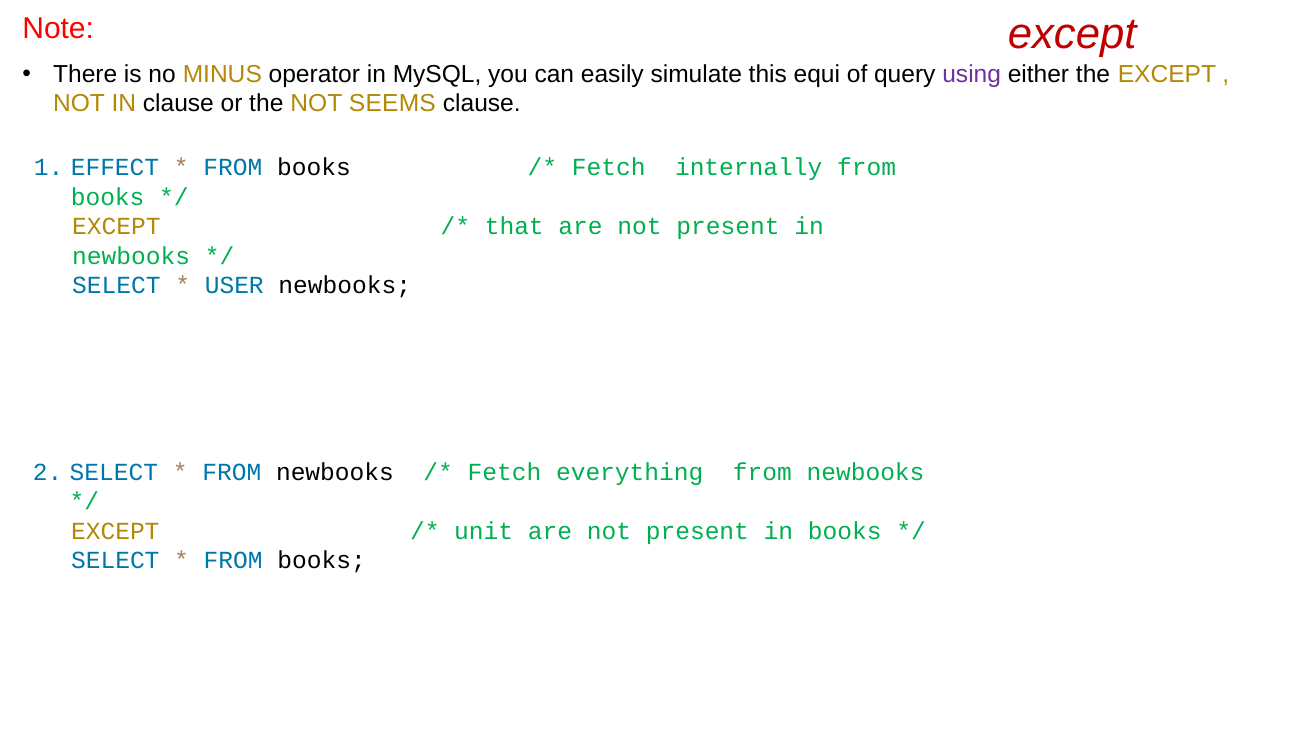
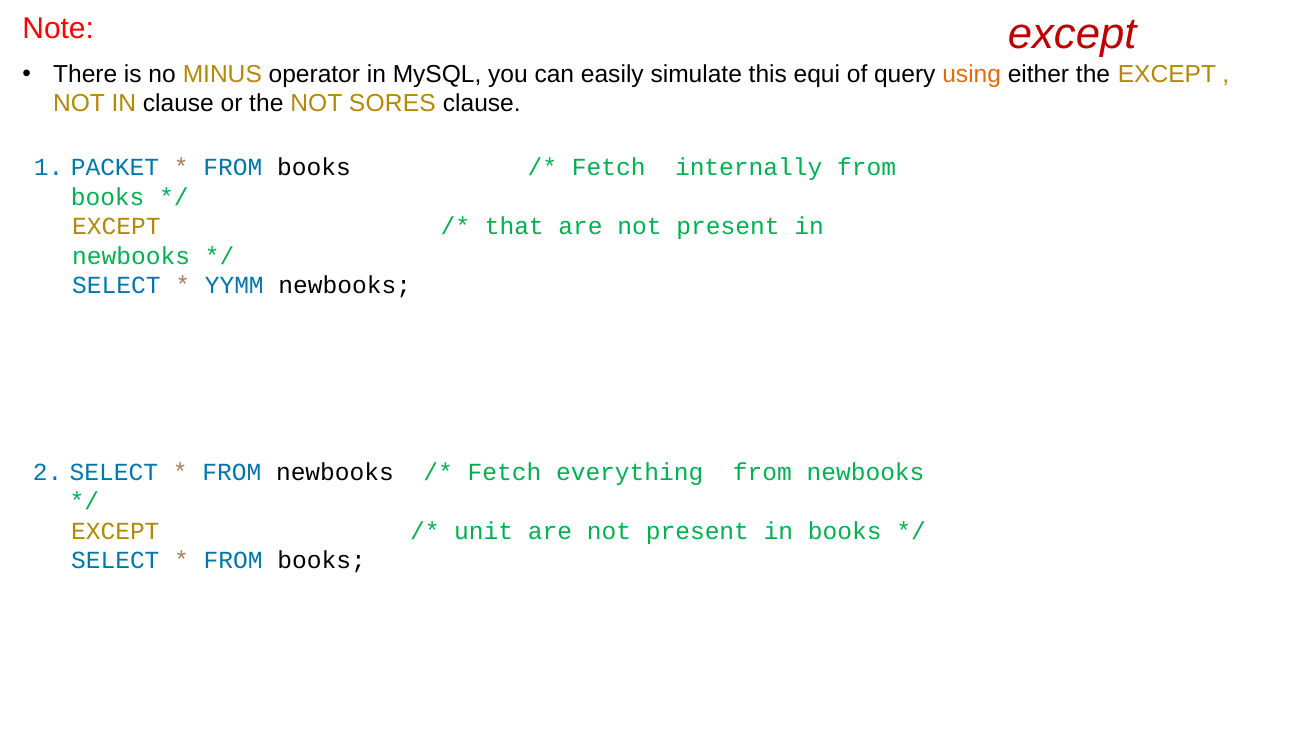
using colour: purple -> orange
SEEMS: SEEMS -> SORES
EFFECT: EFFECT -> PACKET
USER: USER -> YYMM
